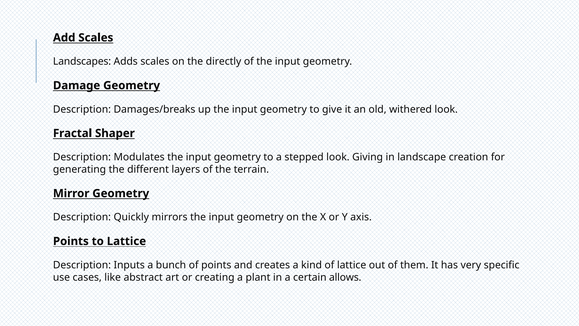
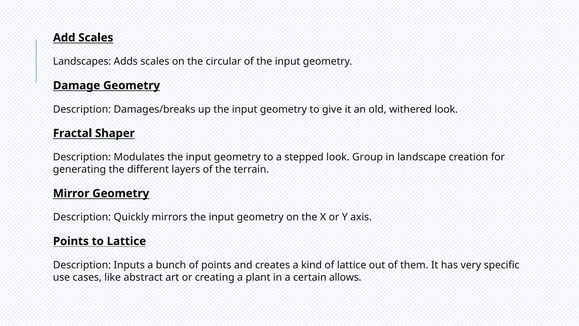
directly: directly -> circular
Giving: Giving -> Group
